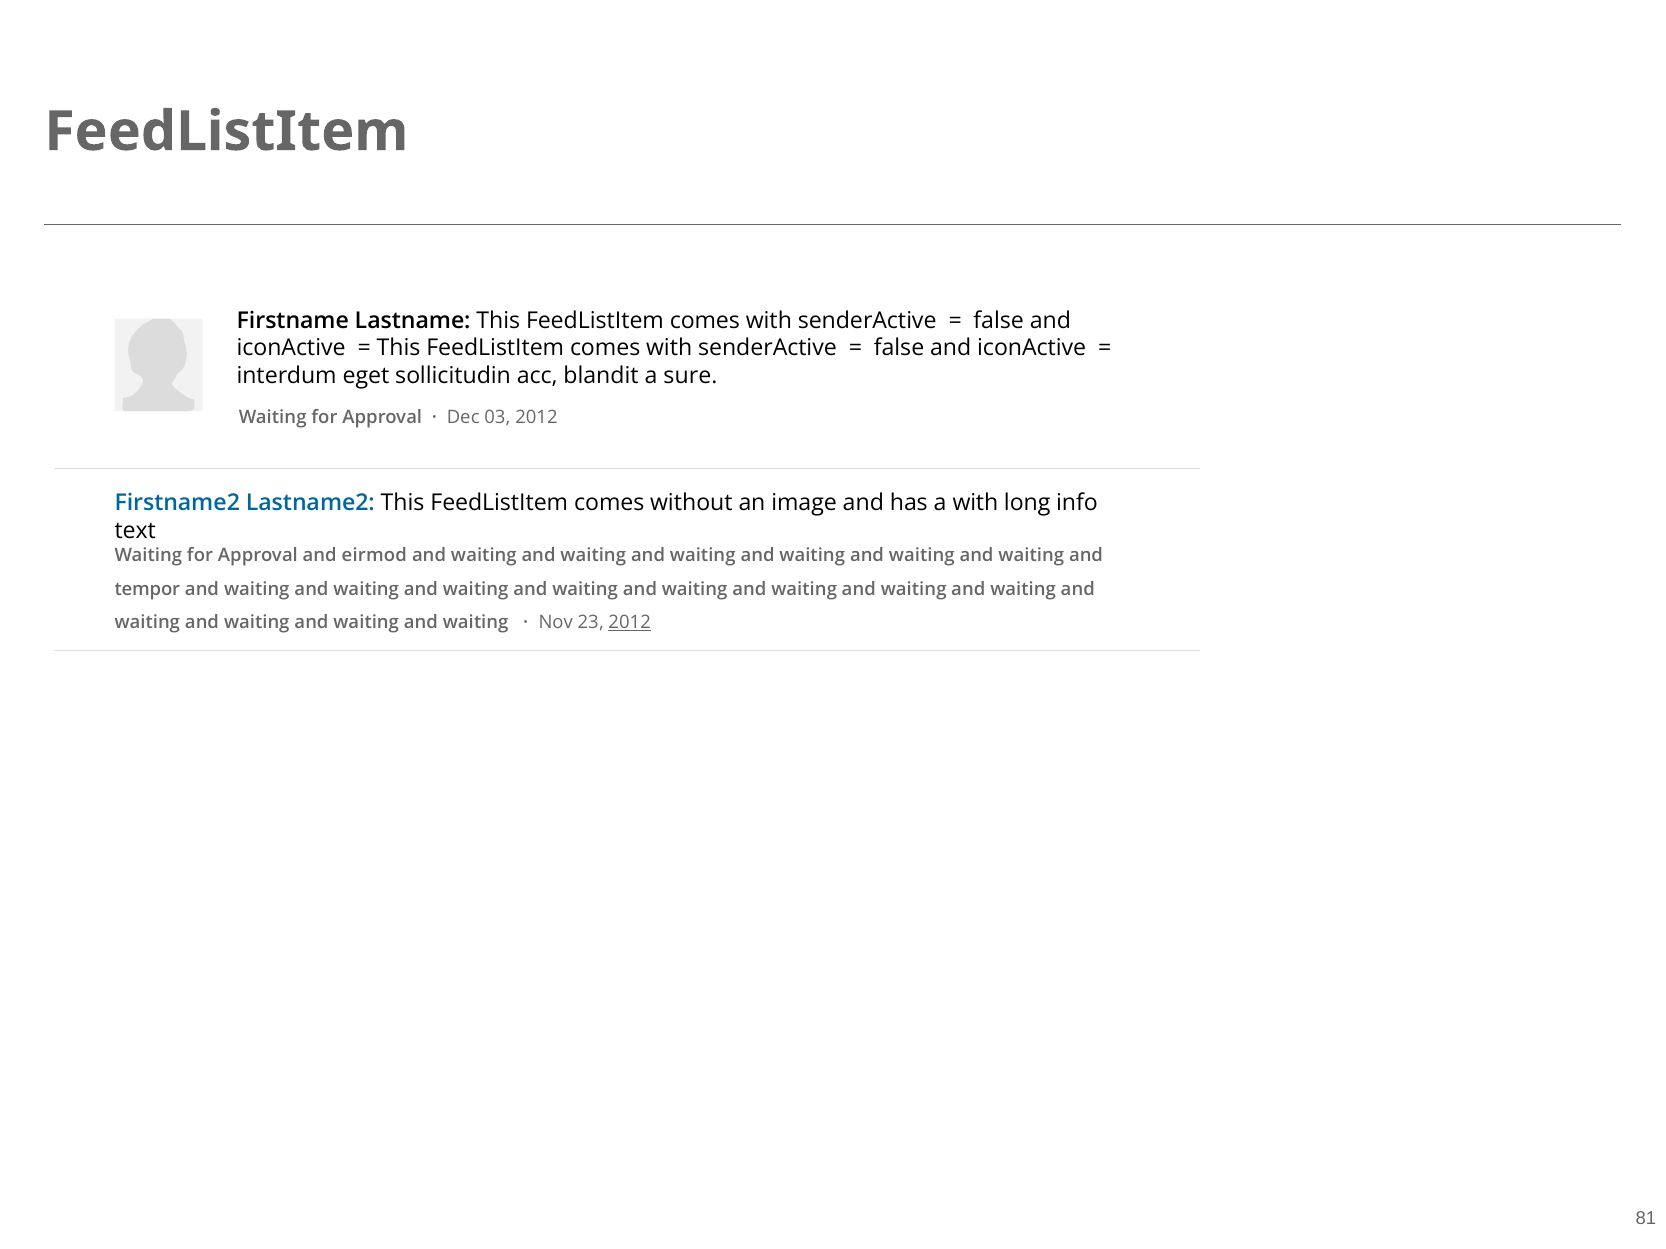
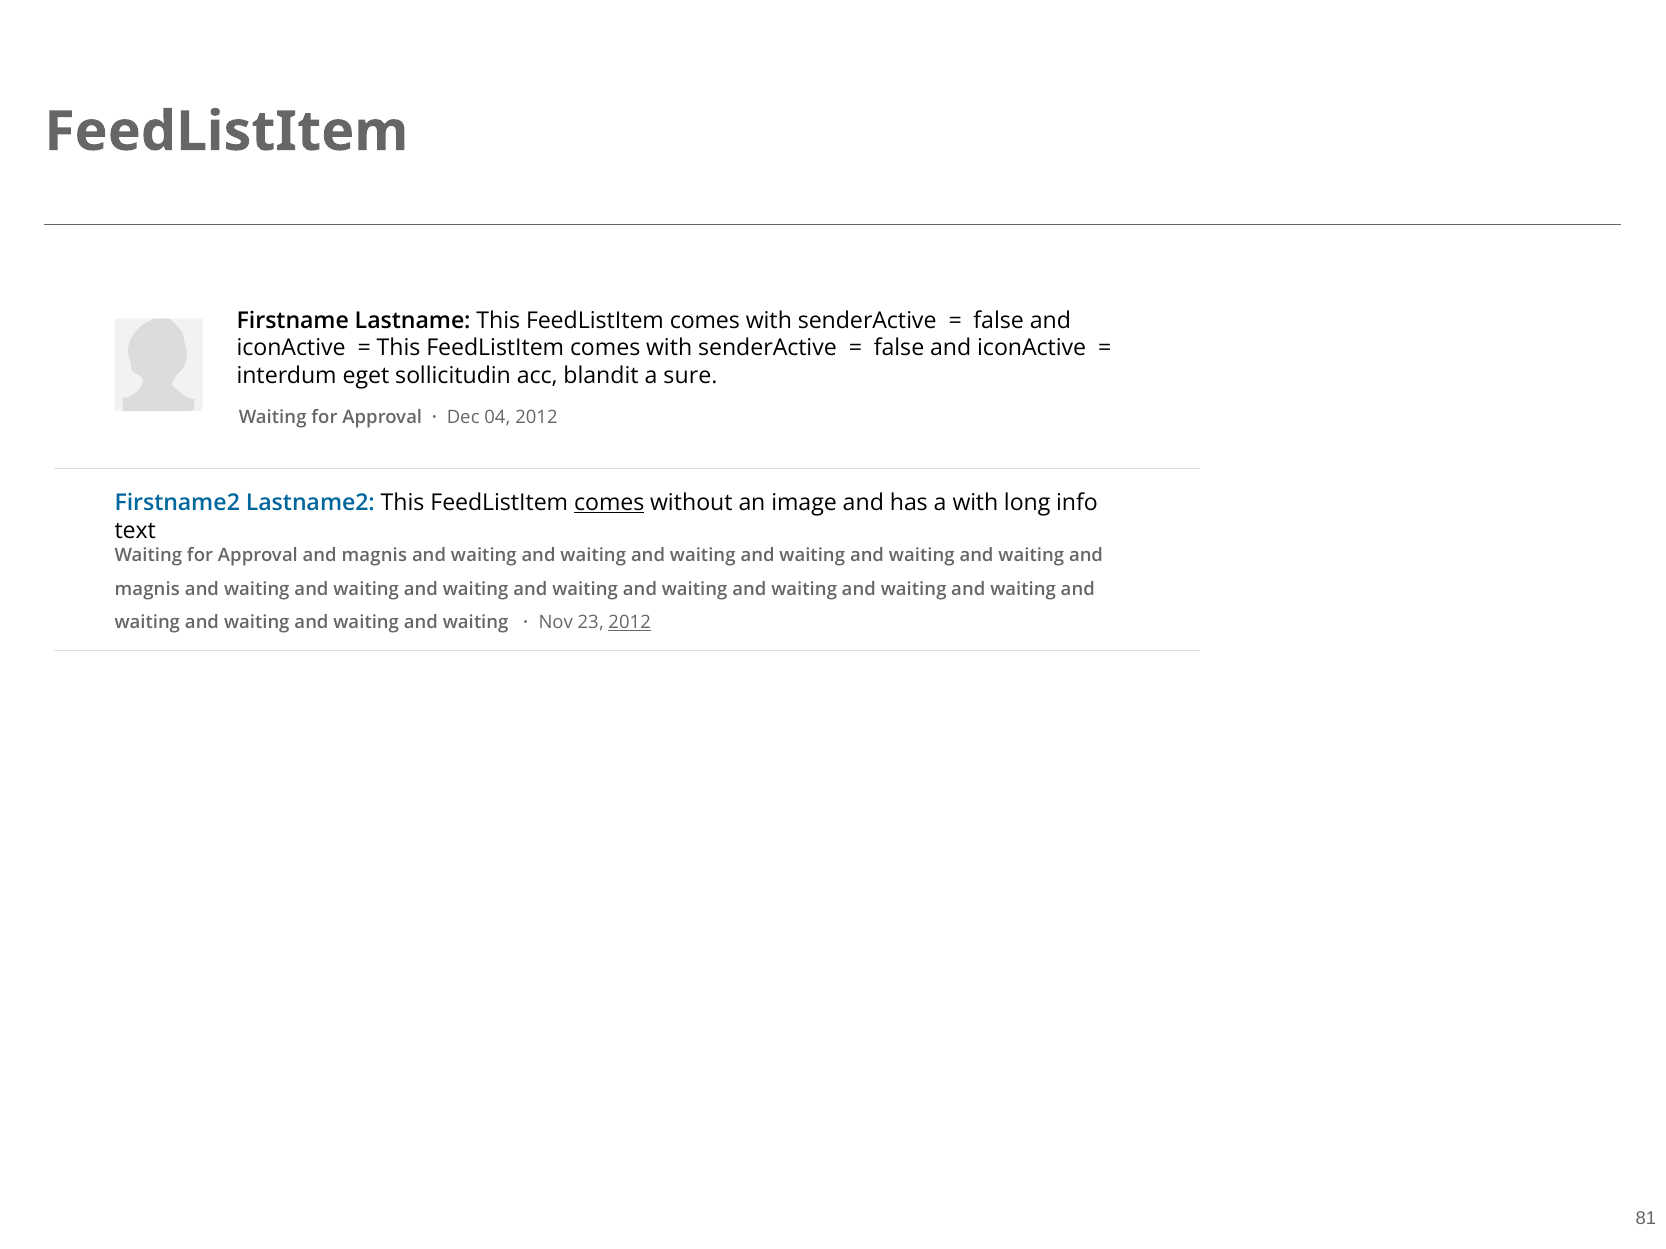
03: 03 -> 04
comes at (609, 503) underline: none -> present
Approval and eirmod: eirmod -> magnis
tempor at (147, 589): tempor -> magnis
